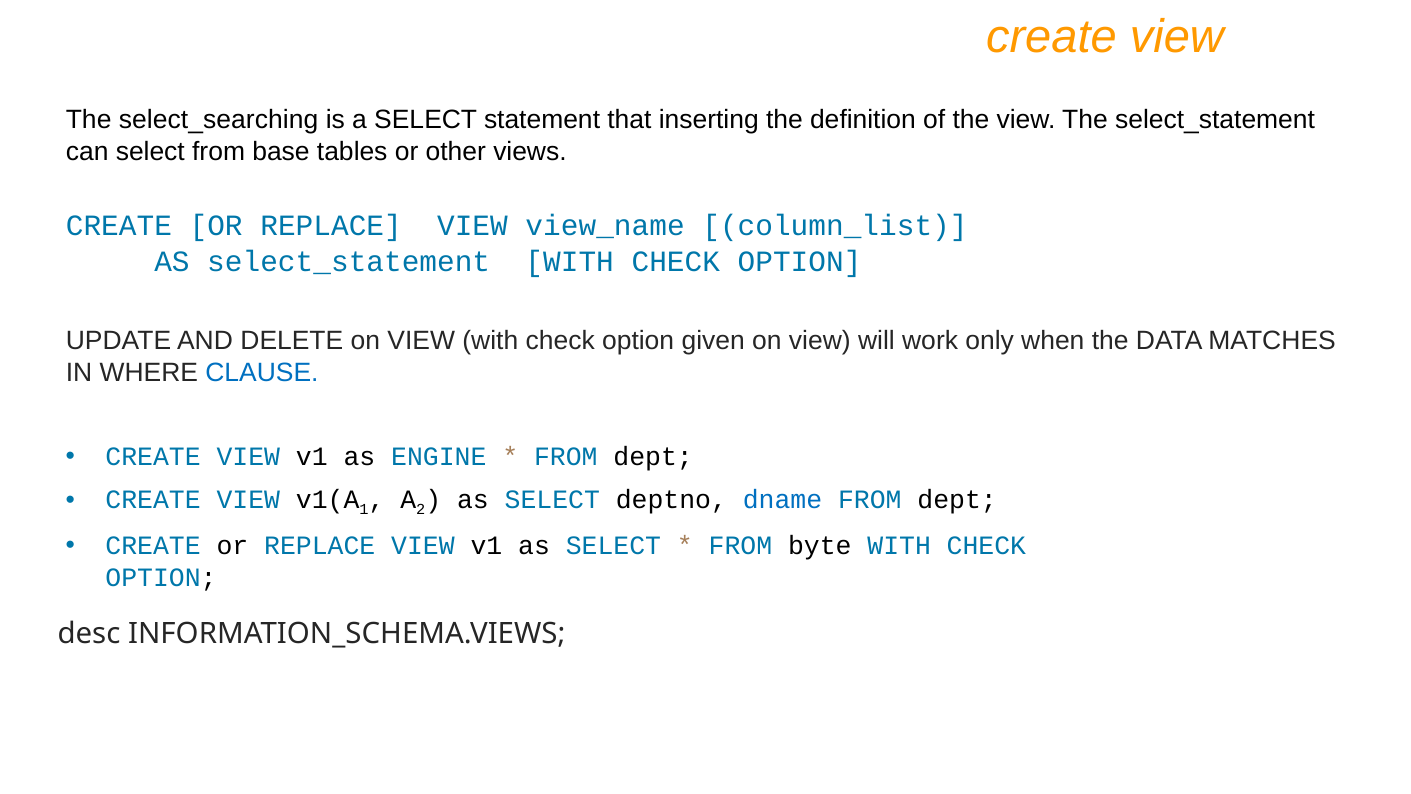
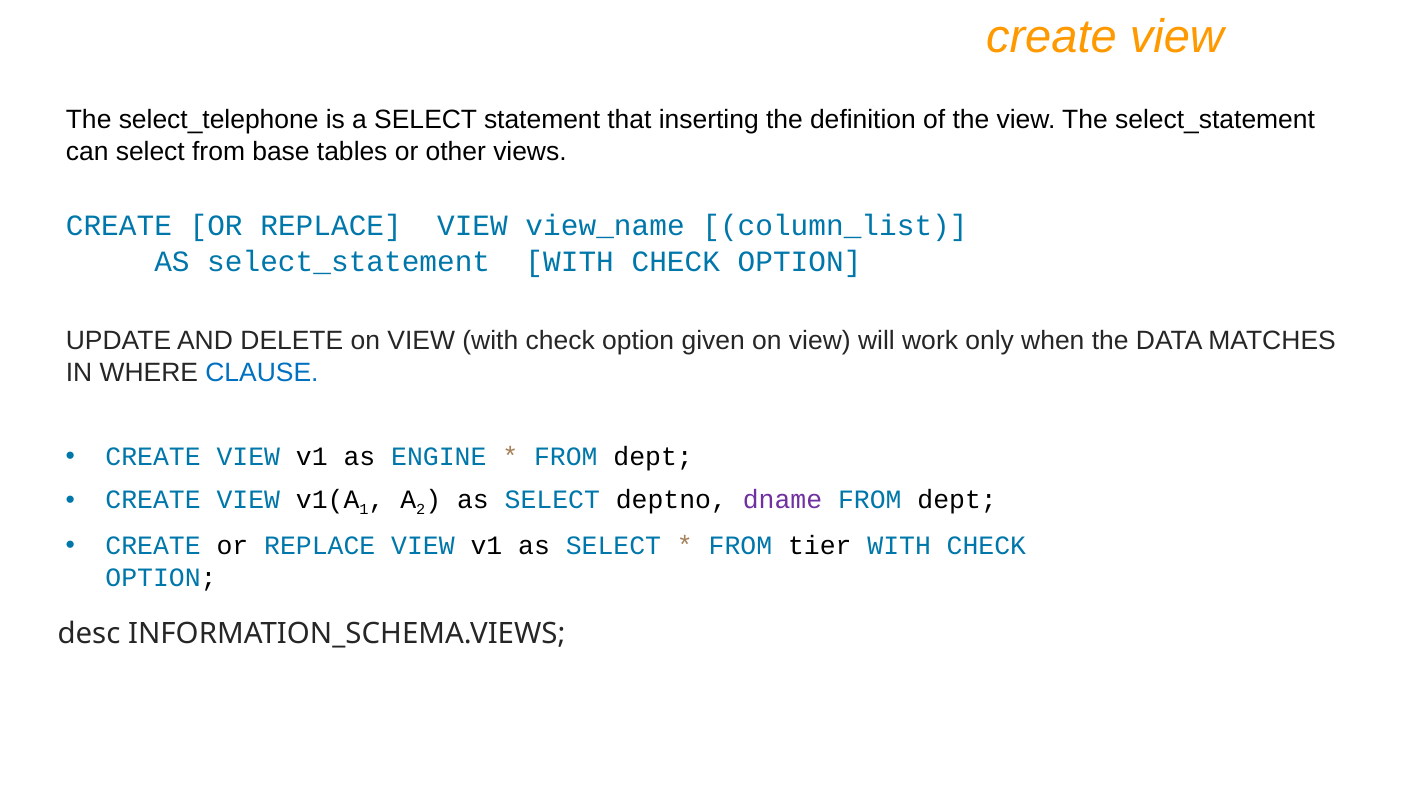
select_searching: select_searching -> select_telephone
dname colour: blue -> purple
byte: byte -> tier
